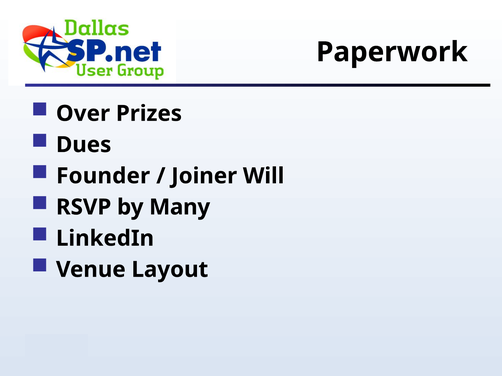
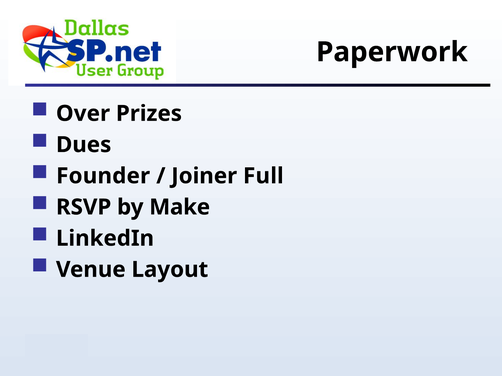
Will: Will -> Full
Many: Many -> Make
